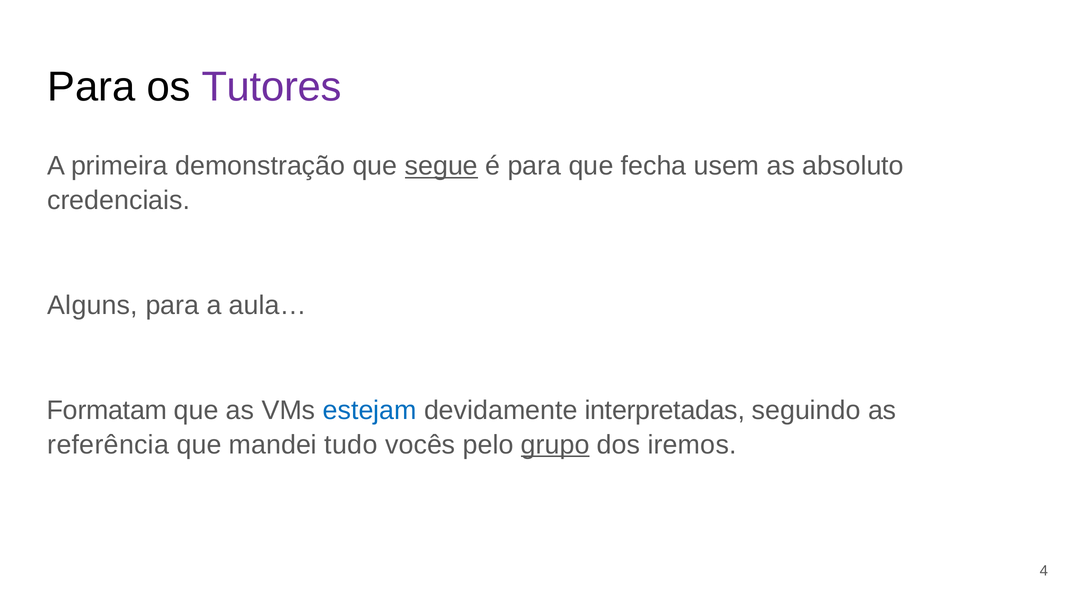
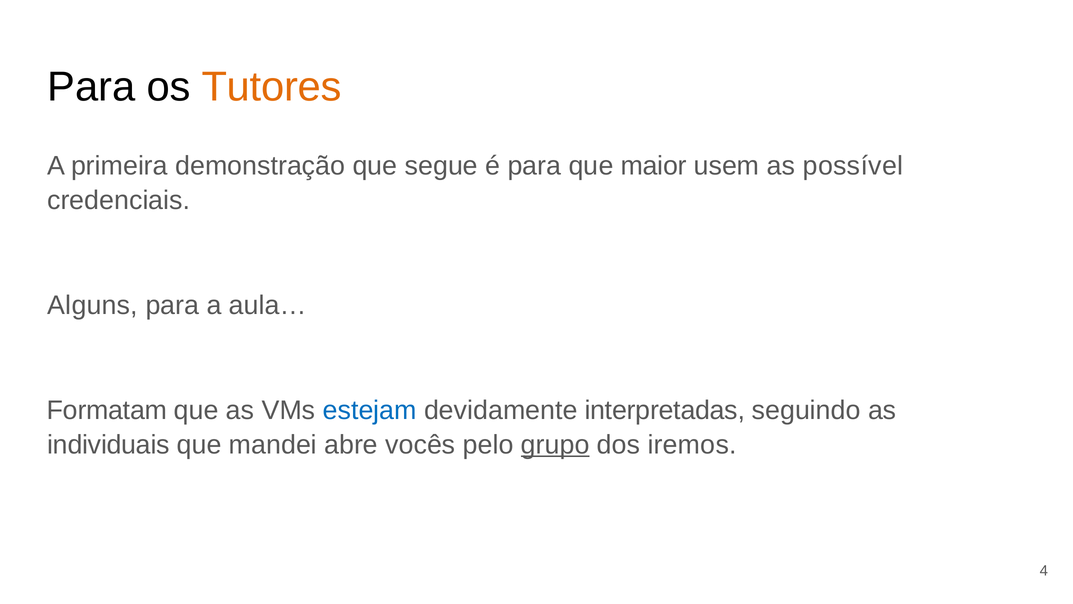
Tutores colour: purple -> orange
segue underline: present -> none
fecha: fecha -> maior
absoluto: absoluto -> possível
referência: referência -> individuais
tudo: tudo -> abre
